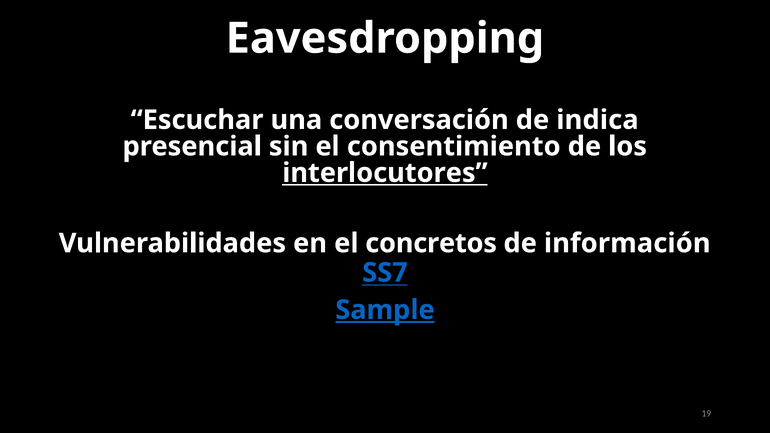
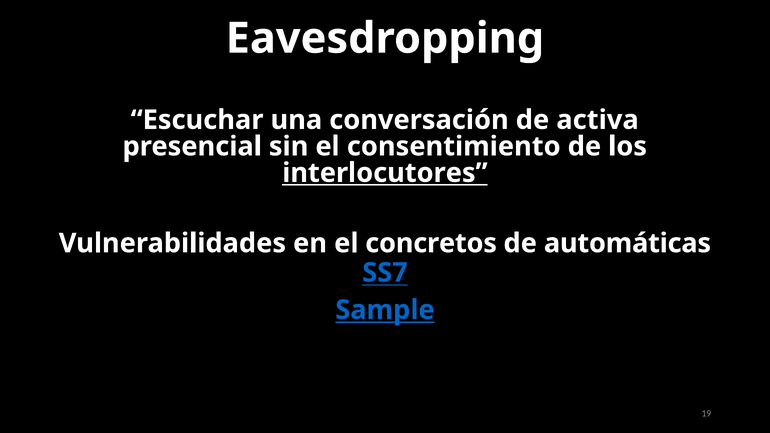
indica: indica -> activa
información: información -> automáticas
Sample underline: present -> none
